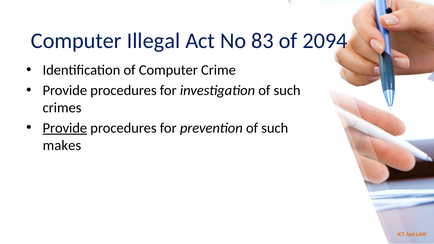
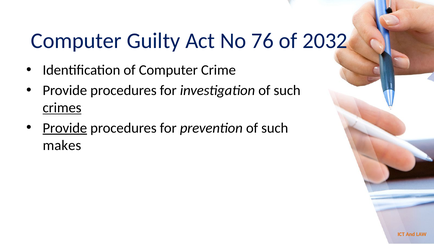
Illegal: Illegal -> Guilty
83: 83 -> 76
2094: 2094 -> 2032
crimes underline: none -> present
